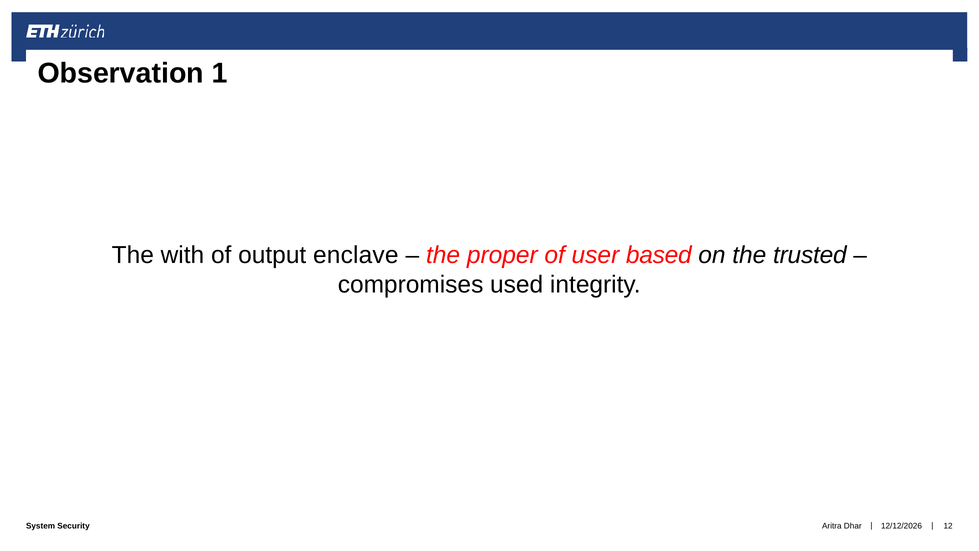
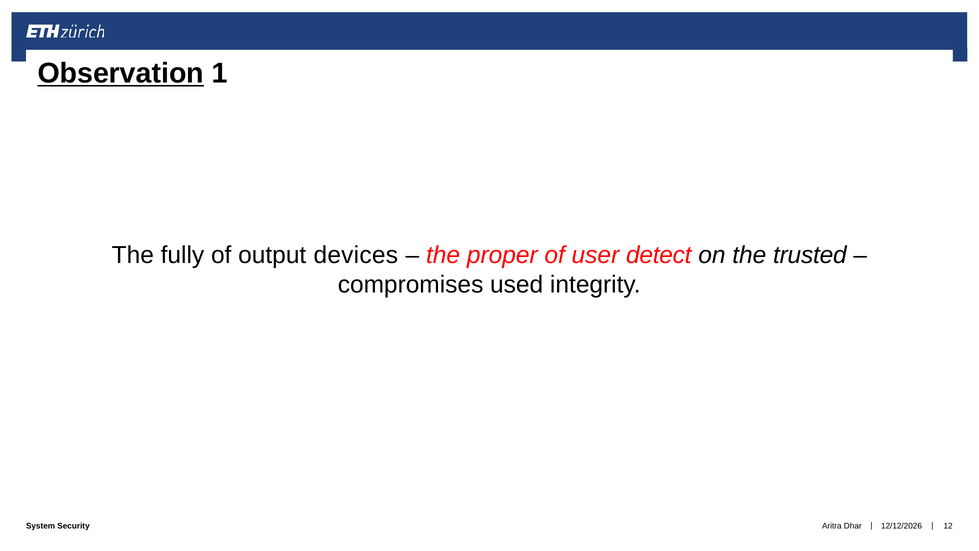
Observation underline: none -> present
with: with -> fully
enclave: enclave -> devices
based: based -> detect
